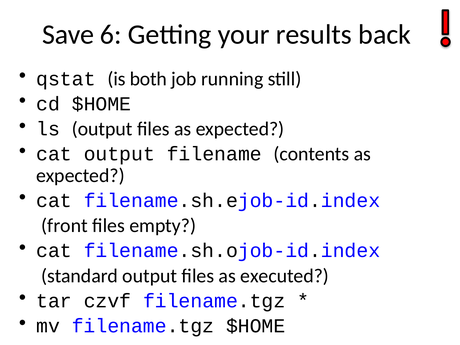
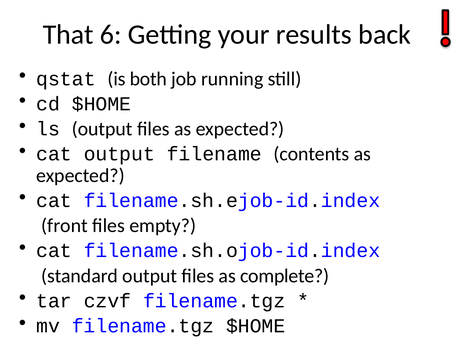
Save: Save -> That
executed: executed -> complete
